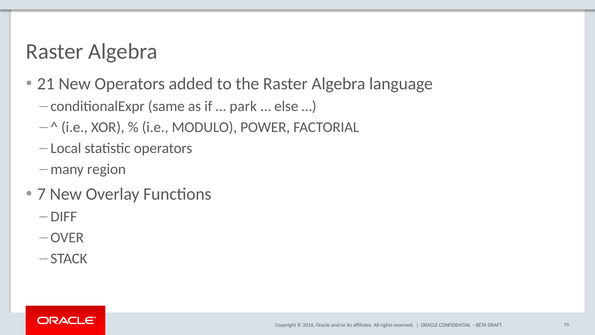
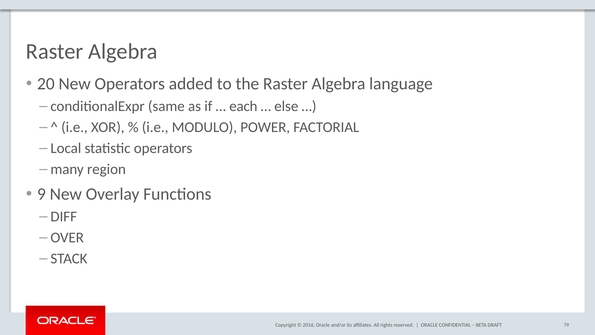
21: 21 -> 20
park: park -> each
7: 7 -> 9
